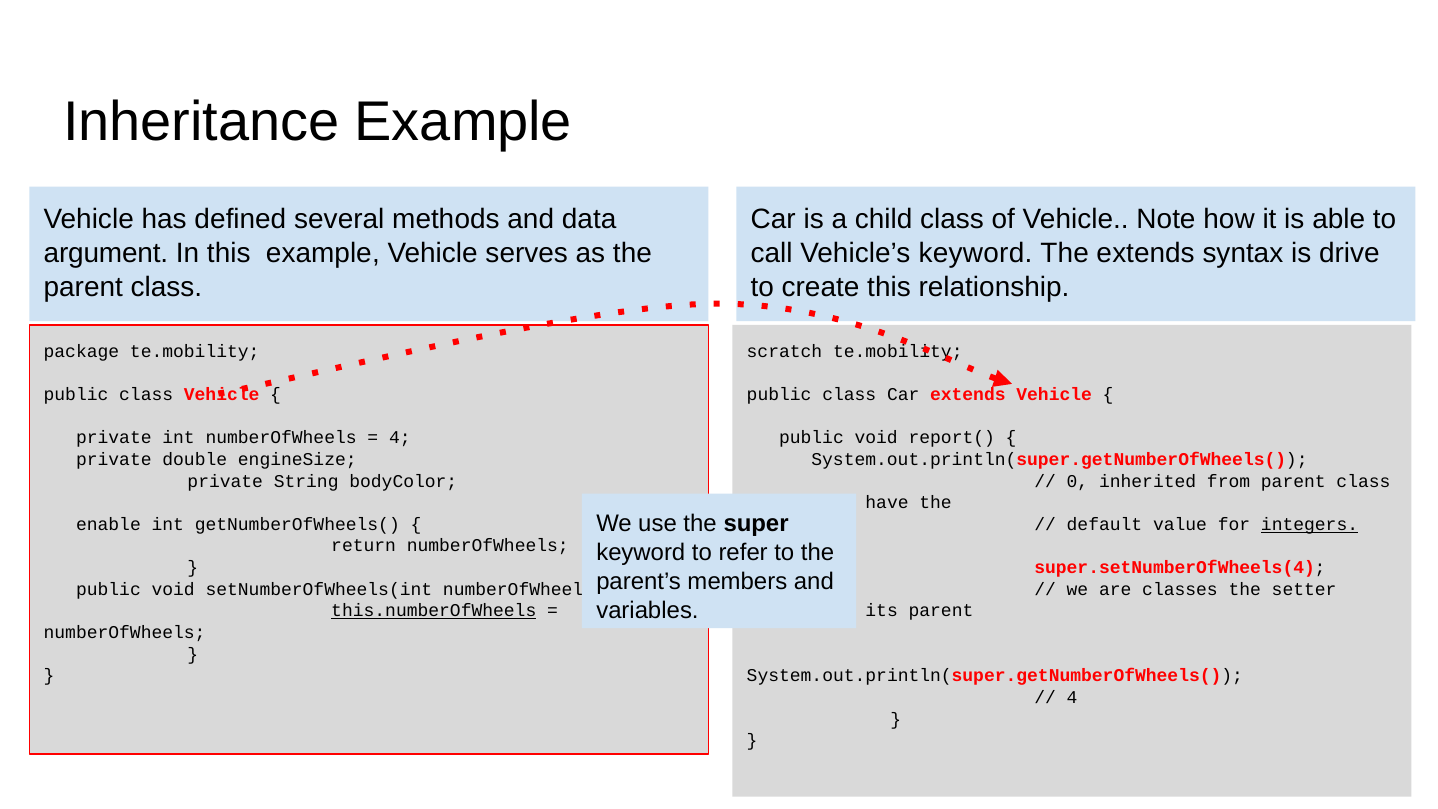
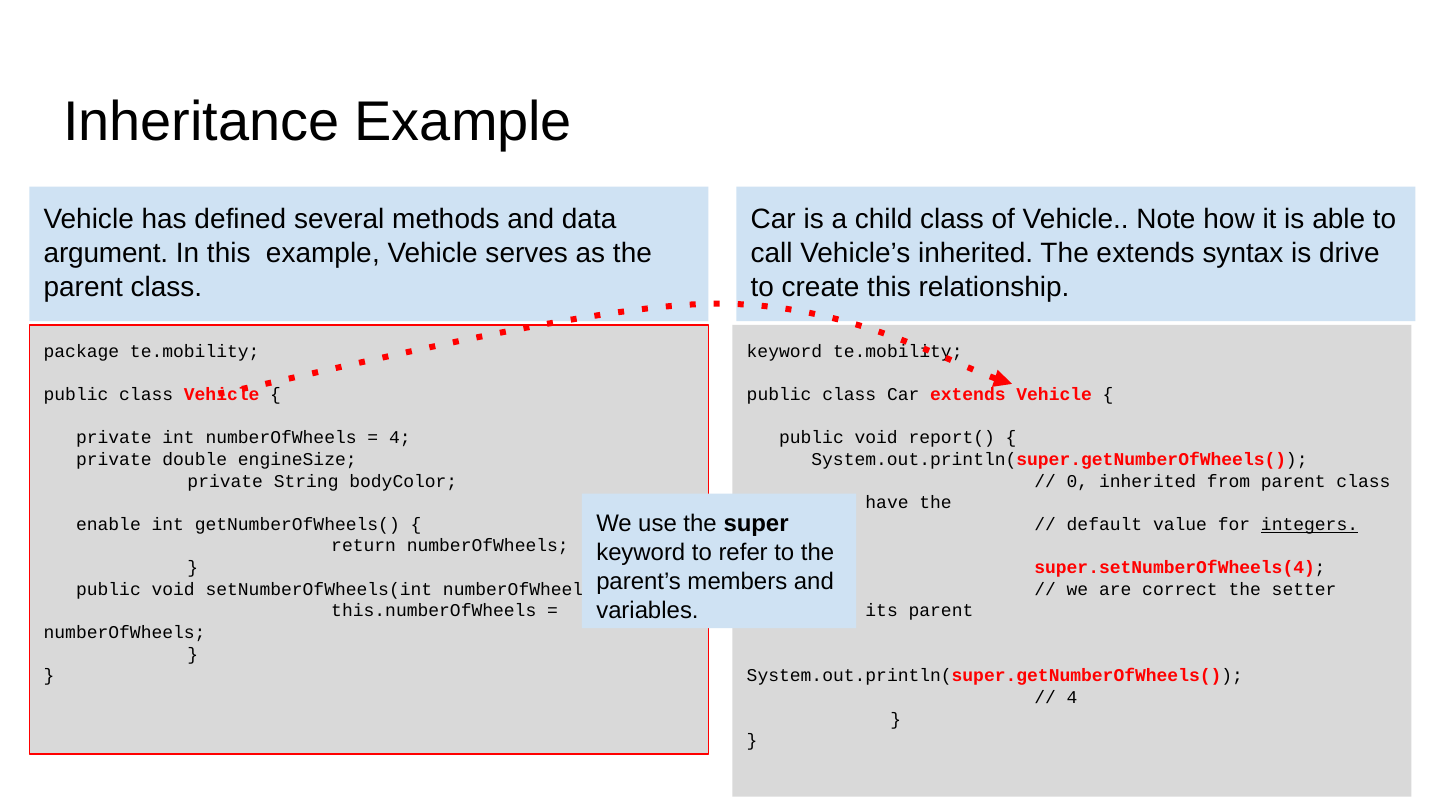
Vehicle’s keyword: keyword -> inherited
scratch at (784, 351): scratch -> keyword
classes: classes -> correct
this.numberOfWheels underline: present -> none
